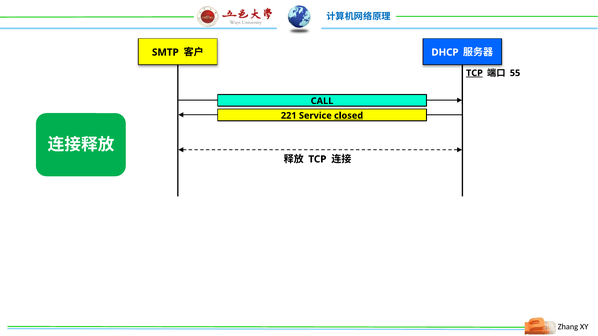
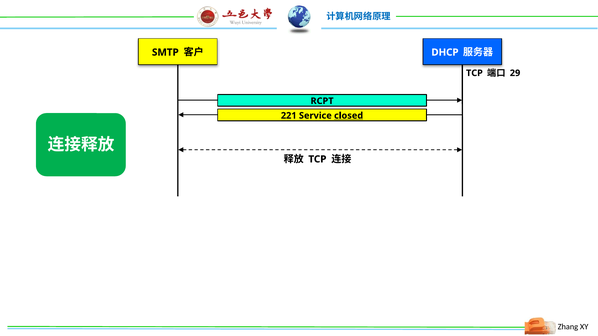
TCP at (474, 73) underline: present -> none
55: 55 -> 29
CALL: CALL -> RCPT
